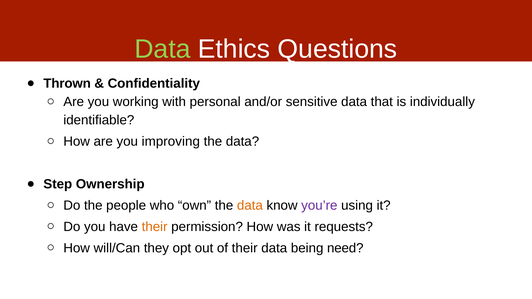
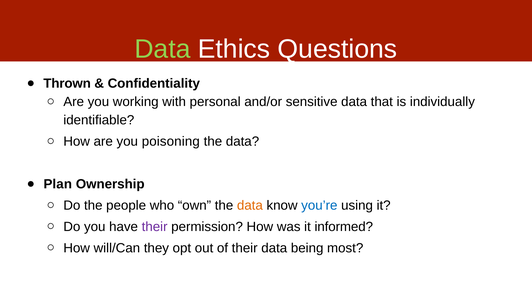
improving: improving -> poisoning
Step: Step -> Plan
you’re colour: purple -> blue
their at (155, 227) colour: orange -> purple
requests: requests -> informed
need: need -> most
